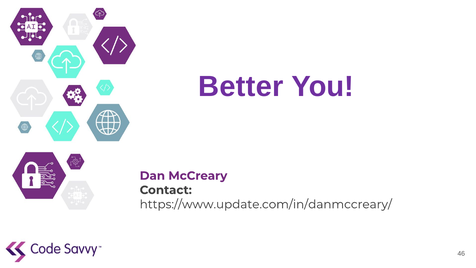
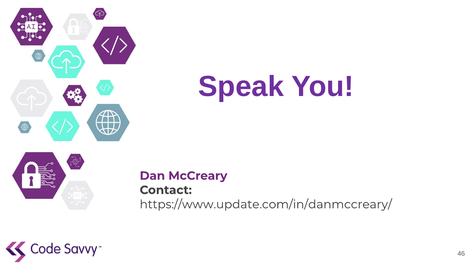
Better: Better -> Speak
